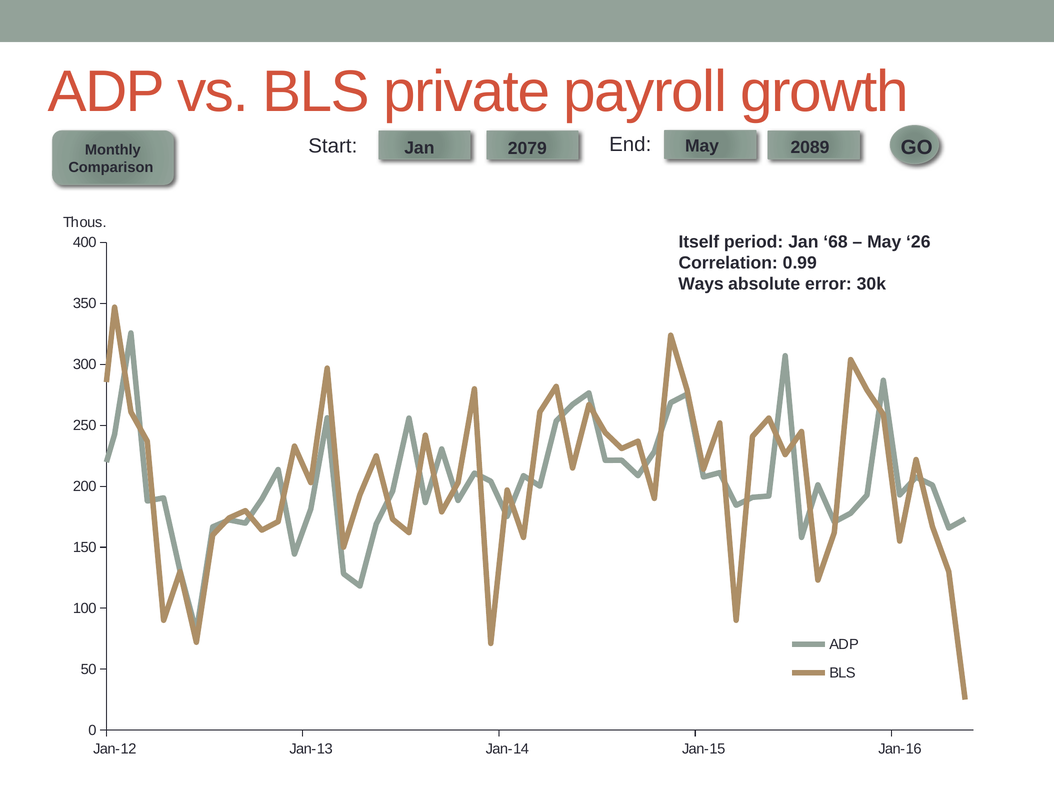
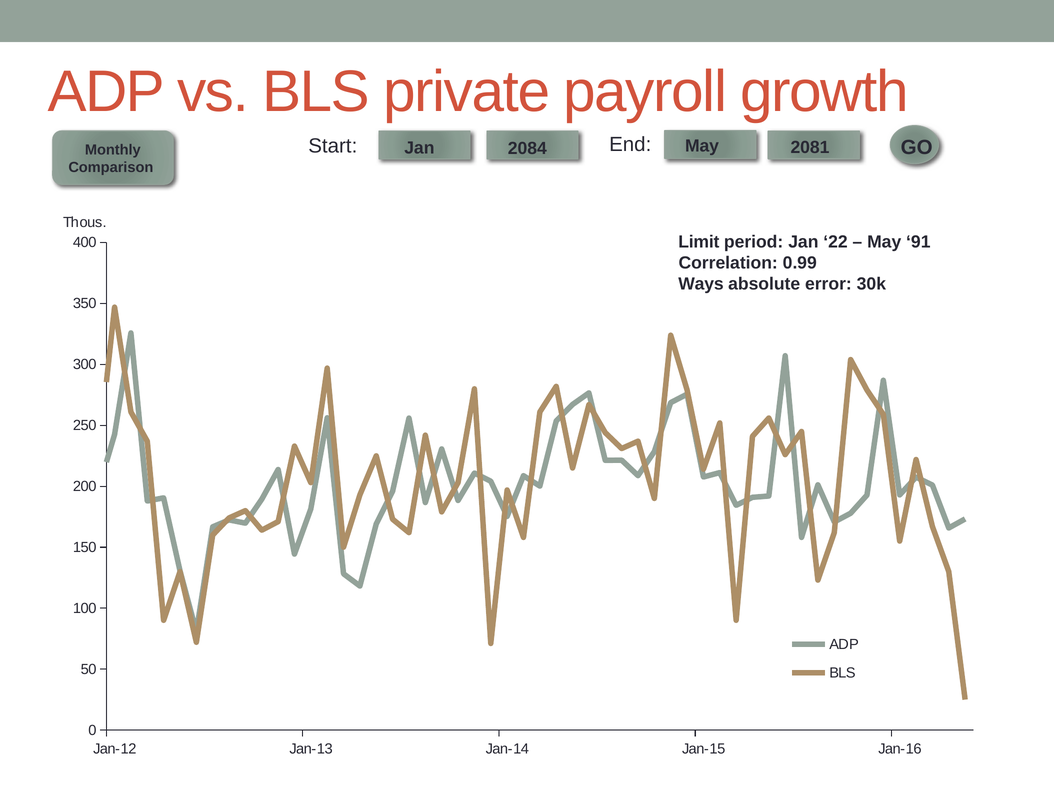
2079: 2079 -> 2084
2089: 2089 -> 2081
Itself: Itself -> Limit
68: 68 -> 22
26: 26 -> 91
